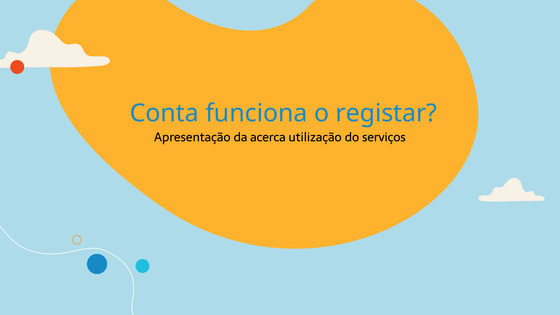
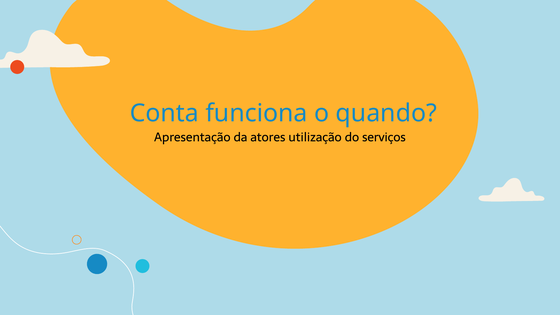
registar: registar -> quando
acerca: acerca -> atores
